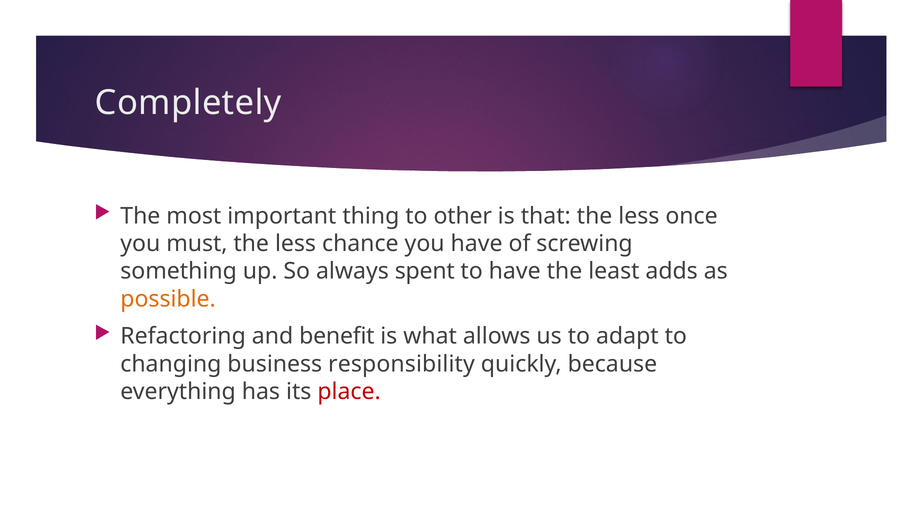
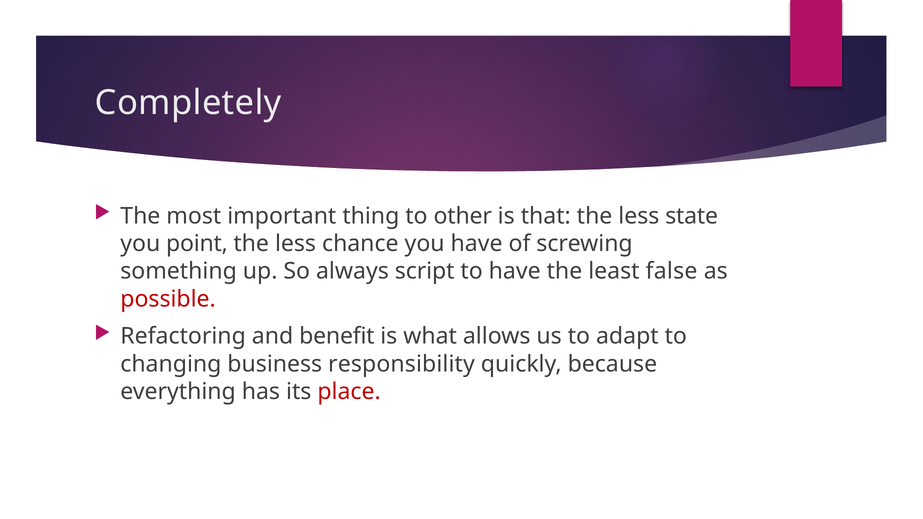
once: once -> state
must: must -> point
spent: spent -> script
adds: adds -> false
possible colour: orange -> red
